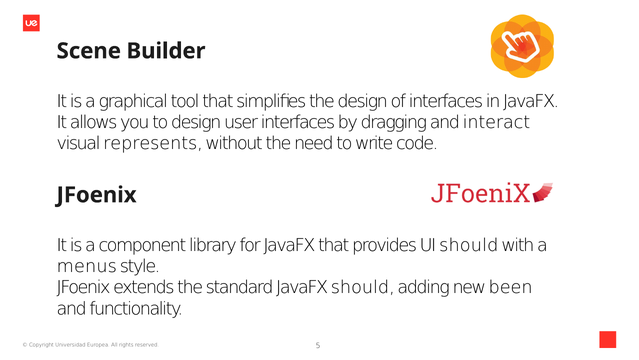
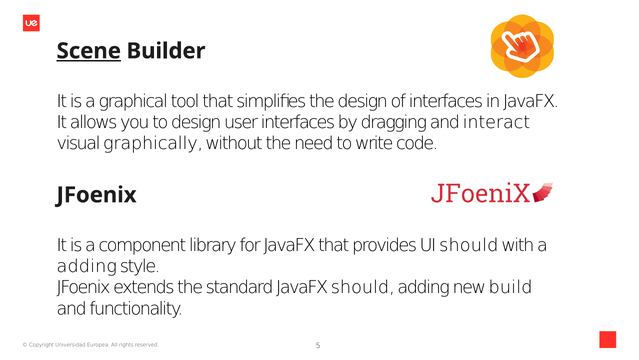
Scene underline: none -> present
represents: represents -> graphically
menus at (87, 266): menus -> adding
been: been -> build
